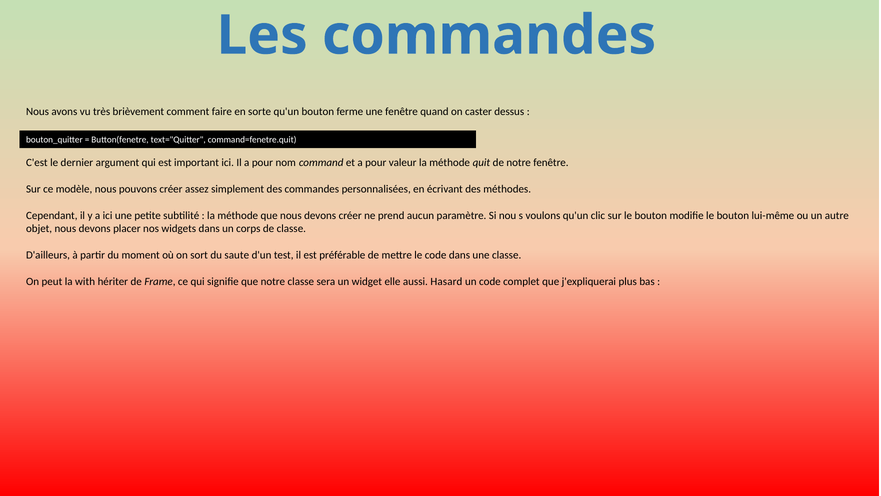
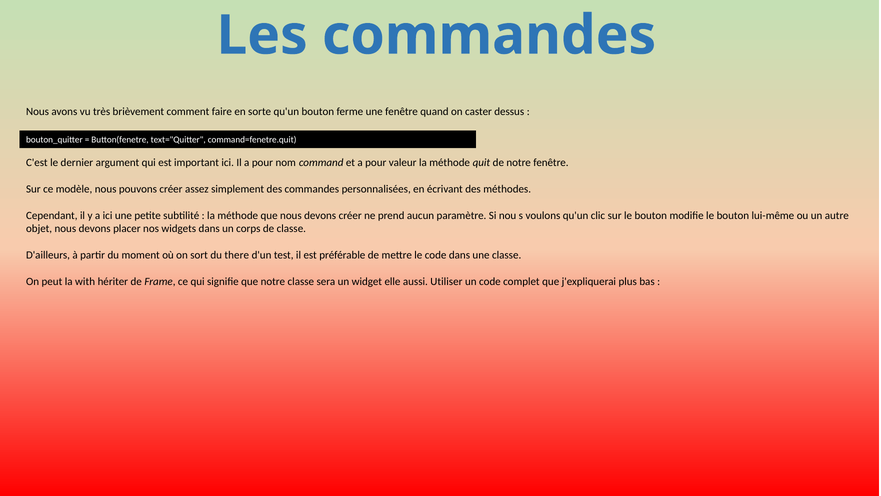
saute: saute -> there
Hasard: Hasard -> Utiliser
